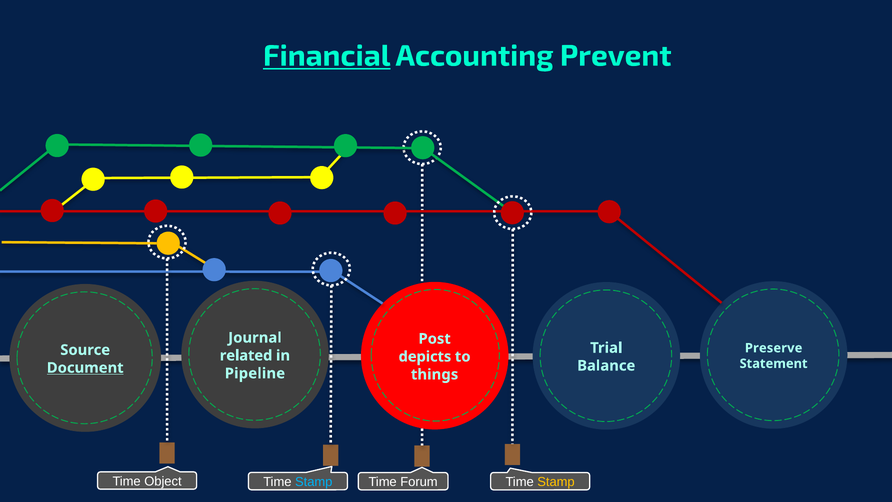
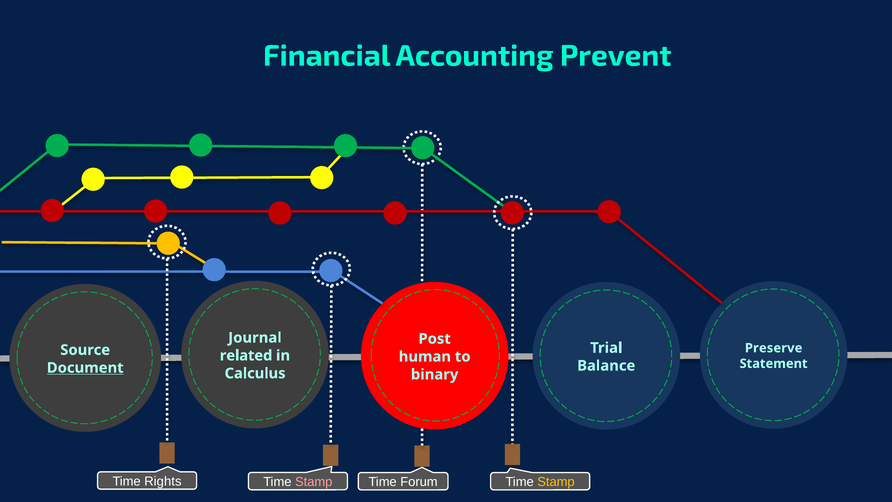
Financial underline: present -> none
depicts: depicts -> human
Pipeline: Pipeline -> Calculus
things: things -> binary
Object: Object -> Rights
Stamp at (314, 482) colour: light blue -> pink
